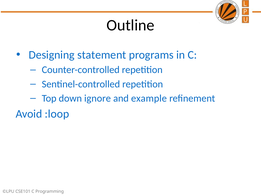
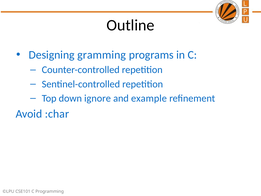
statement: statement -> gramming
:loop: :loop -> :char
